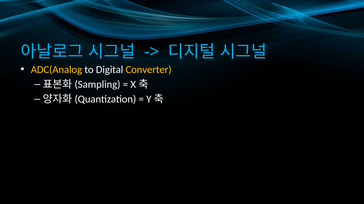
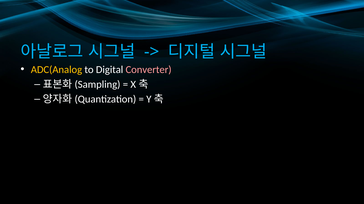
Converter colour: yellow -> pink
